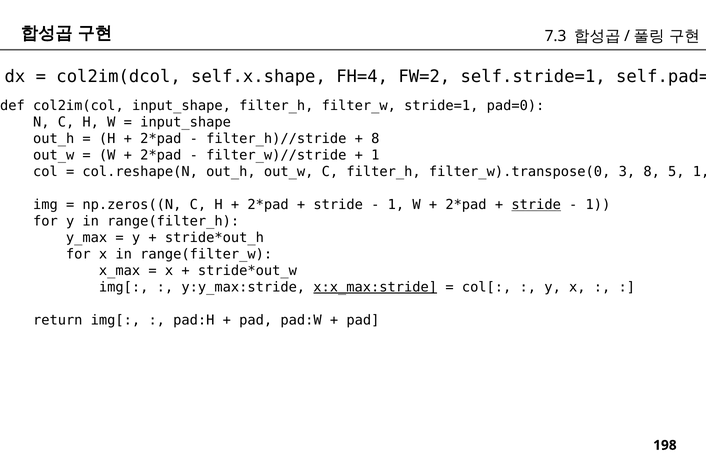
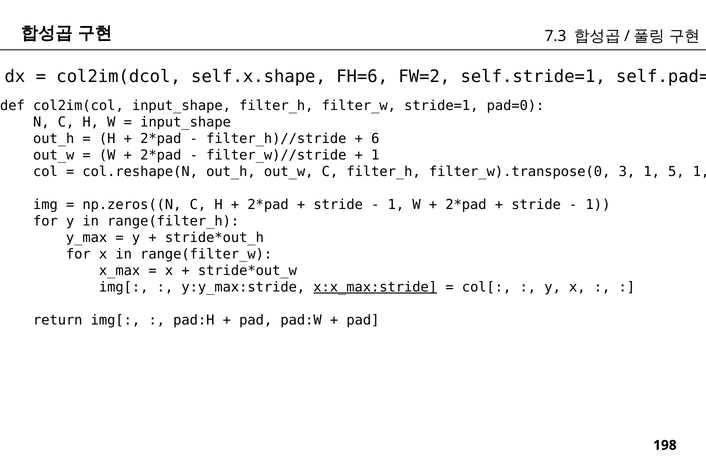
FH=4: FH=4 -> FH=6
8 at (375, 139): 8 -> 6
3 8: 8 -> 1
stride at (536, 205) underline: present -> none
